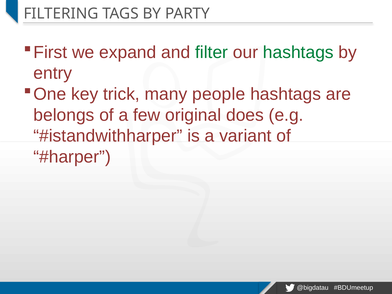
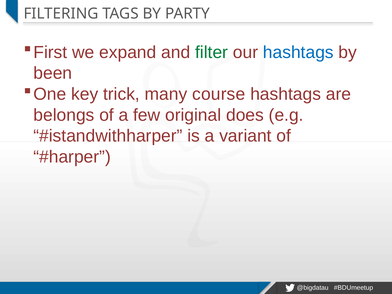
hashtags at (298, 52) colour: green -> blue
entry: entry -> been
people: people -> course
